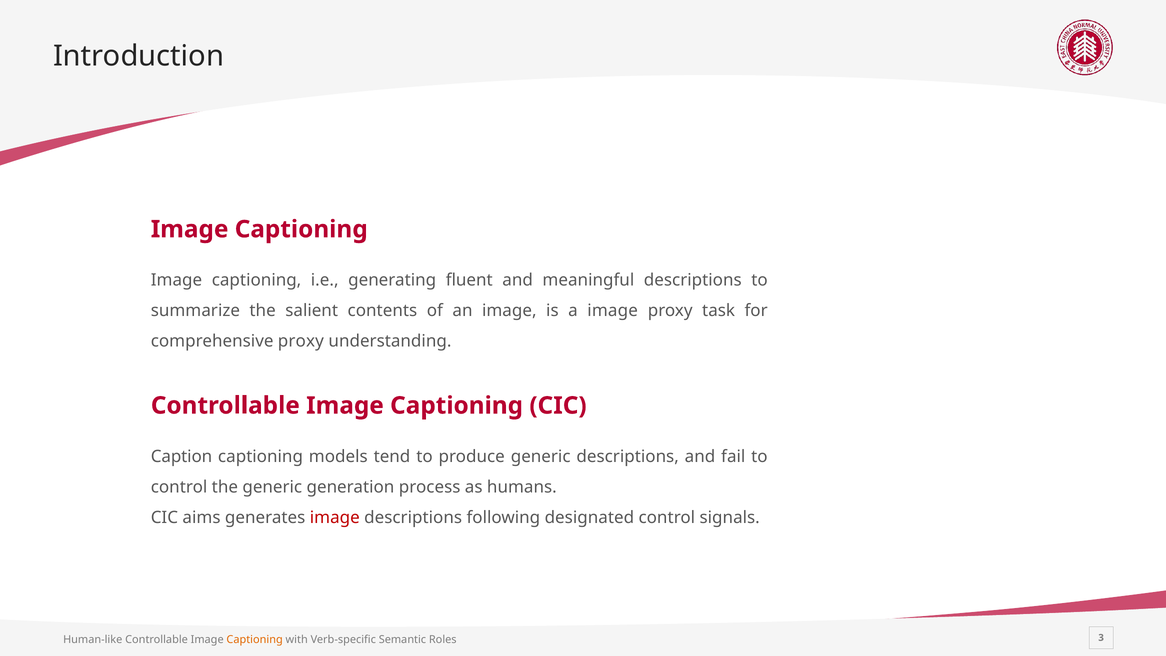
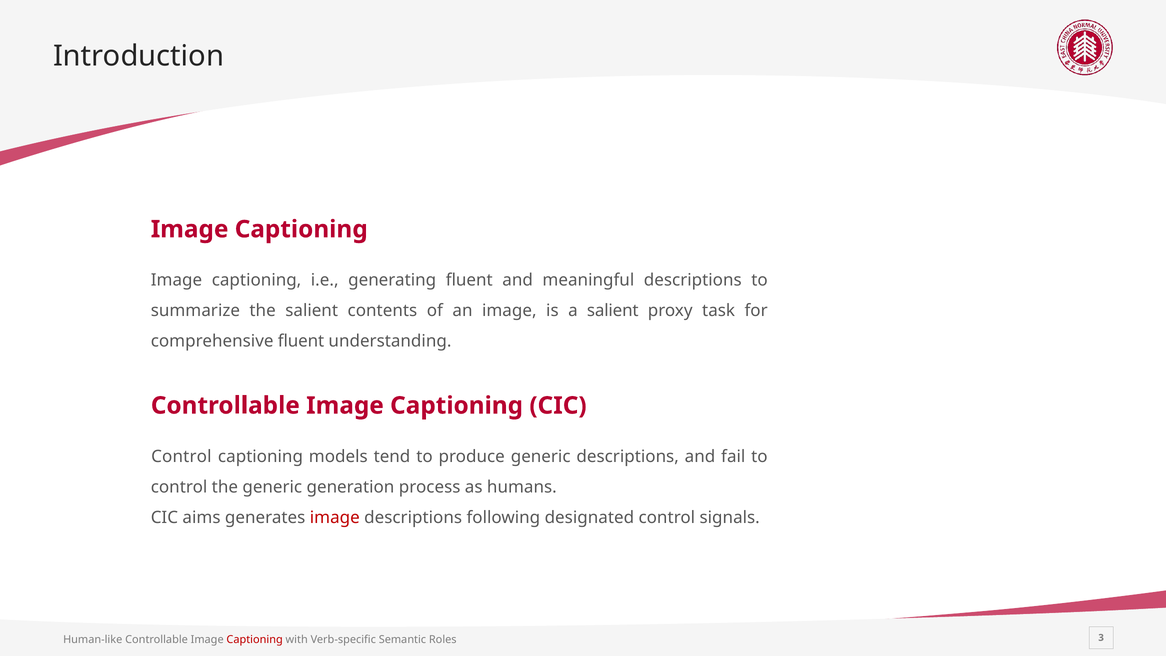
a image: image -> salient
comprehensive proxy: proxy -> fluent
Caption at (182, 456): Caption -> Control
Captioning at (255, 640) colour: orange -> red
